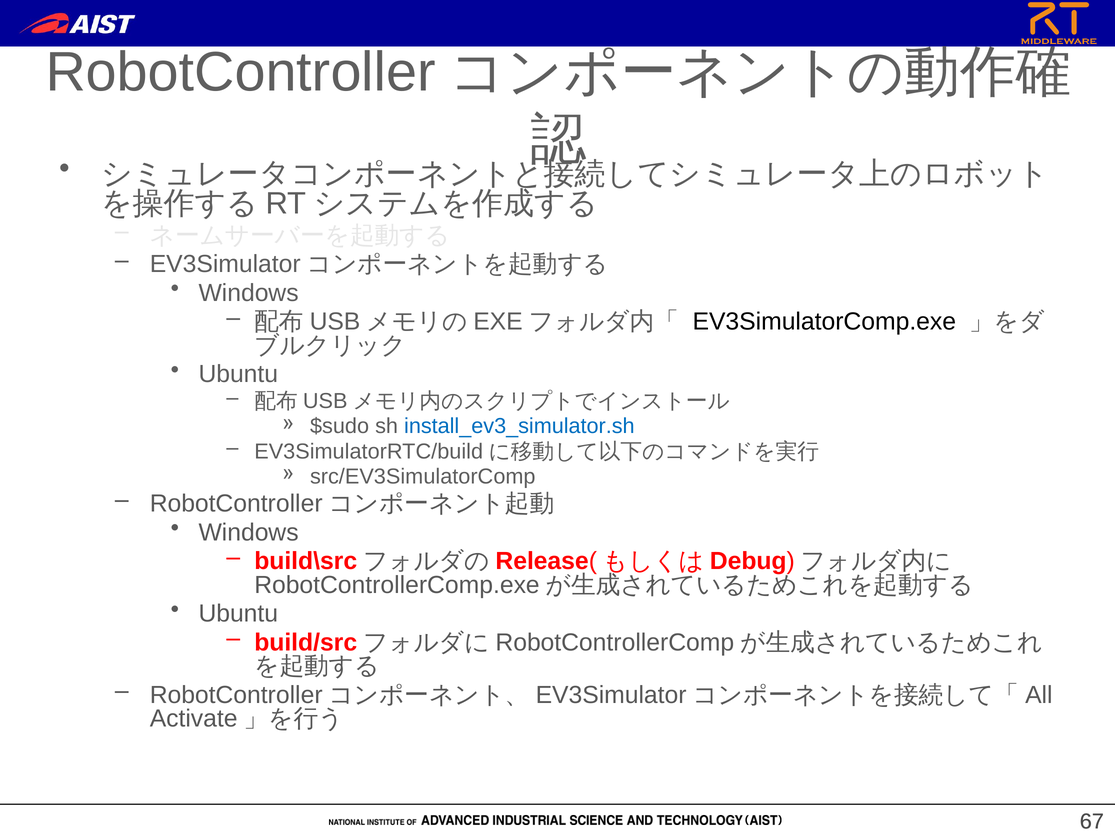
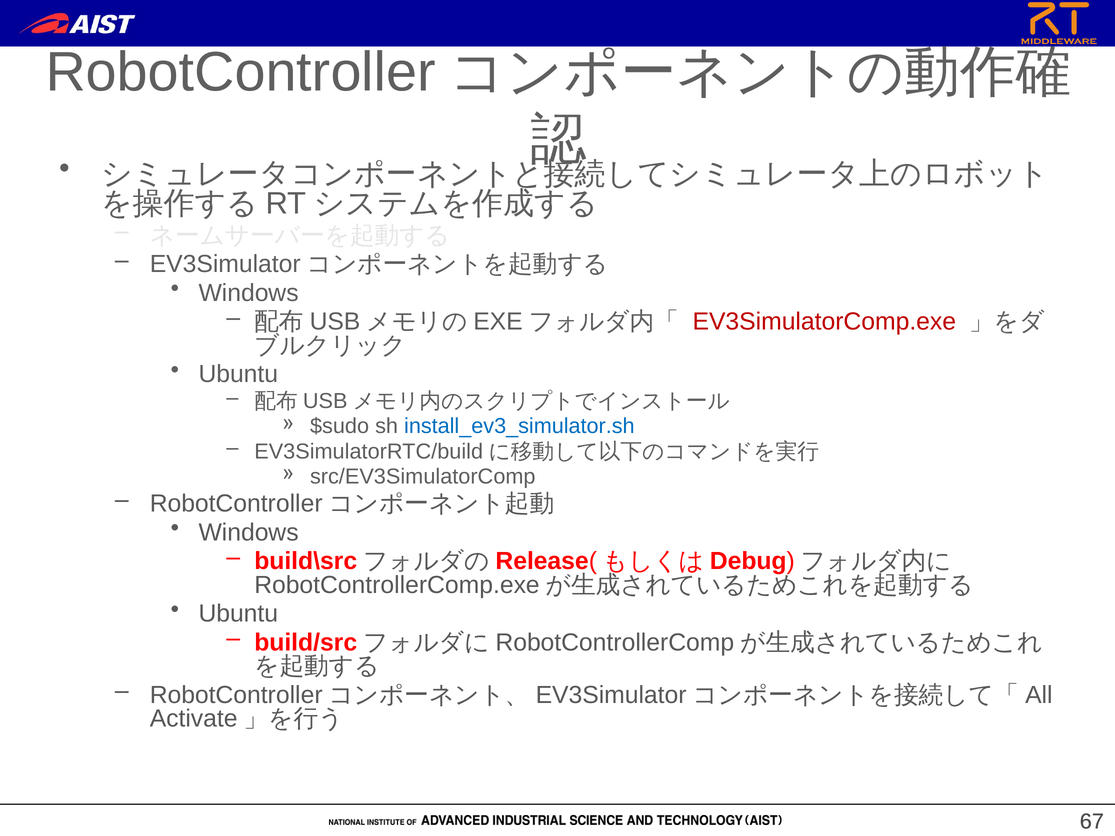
EV3SimulatorComp.exe colour: black -> red
